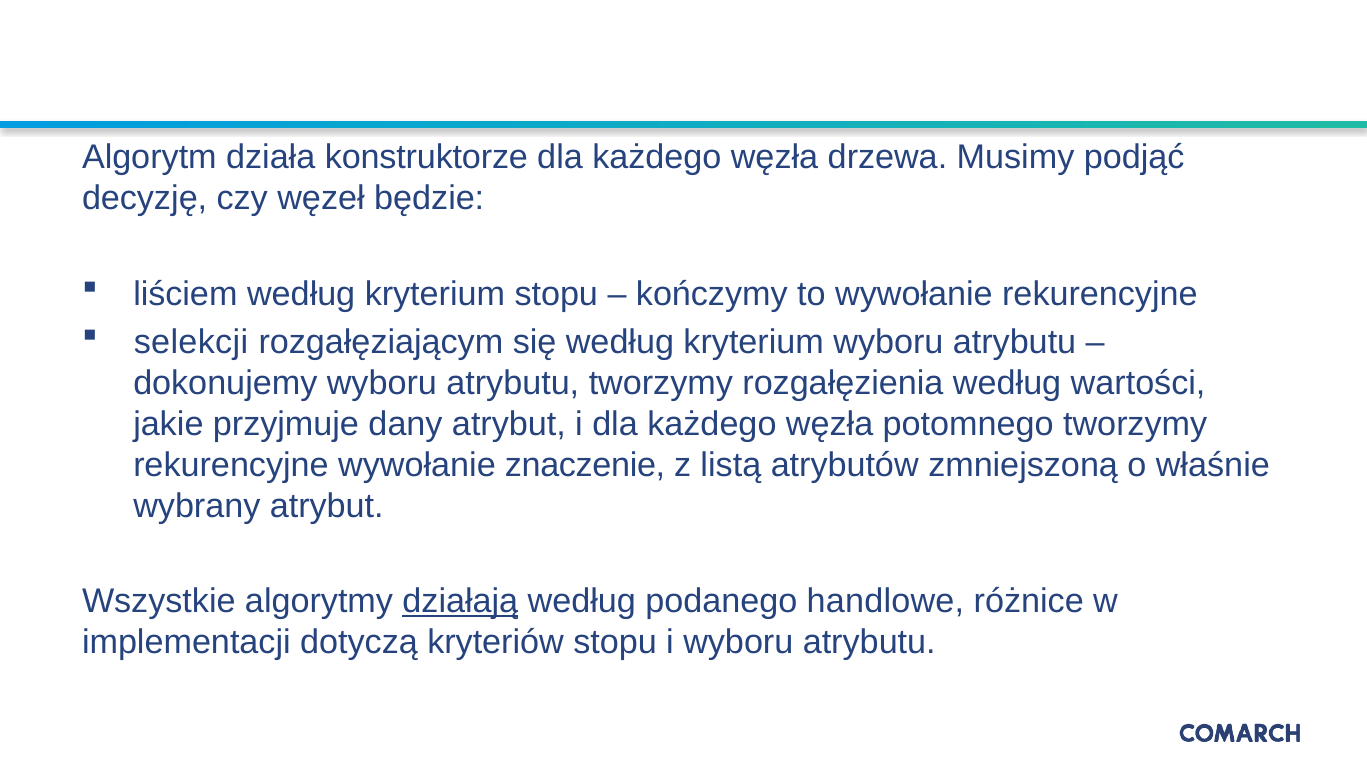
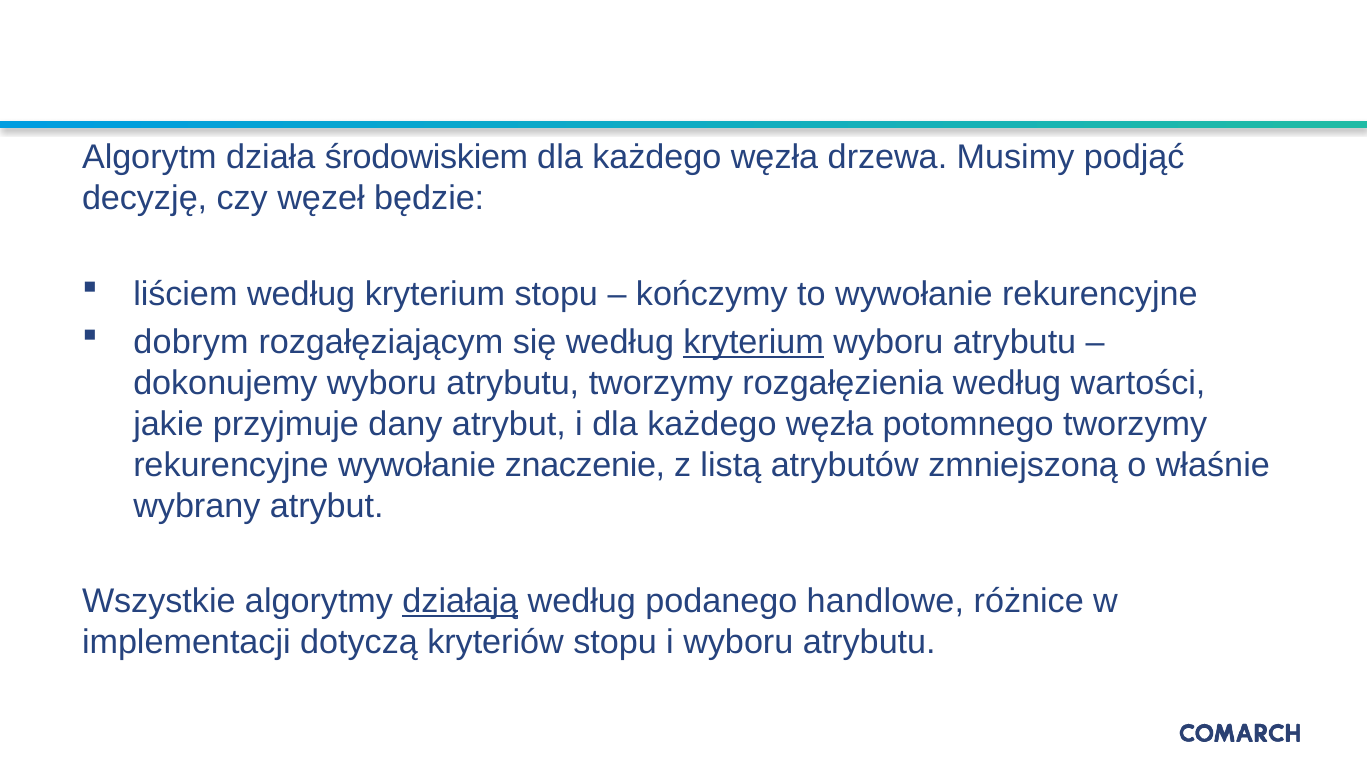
konstruktorze: konstruktorze -> środowiskiem
selekcji: selekcji -> dobrym
kryterium at (754, 342) underline: none -> present
